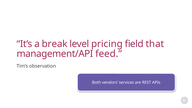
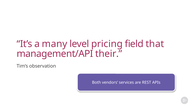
break: break -> many
feed: feed -> their
